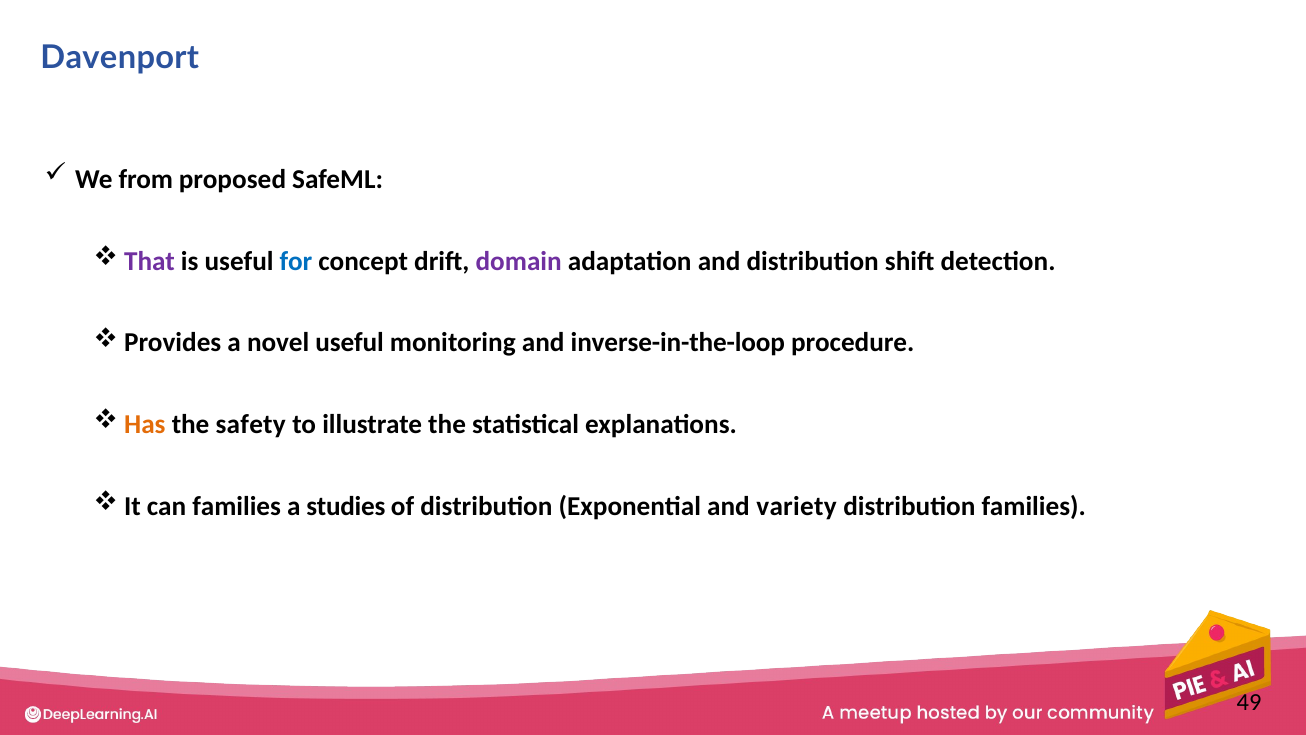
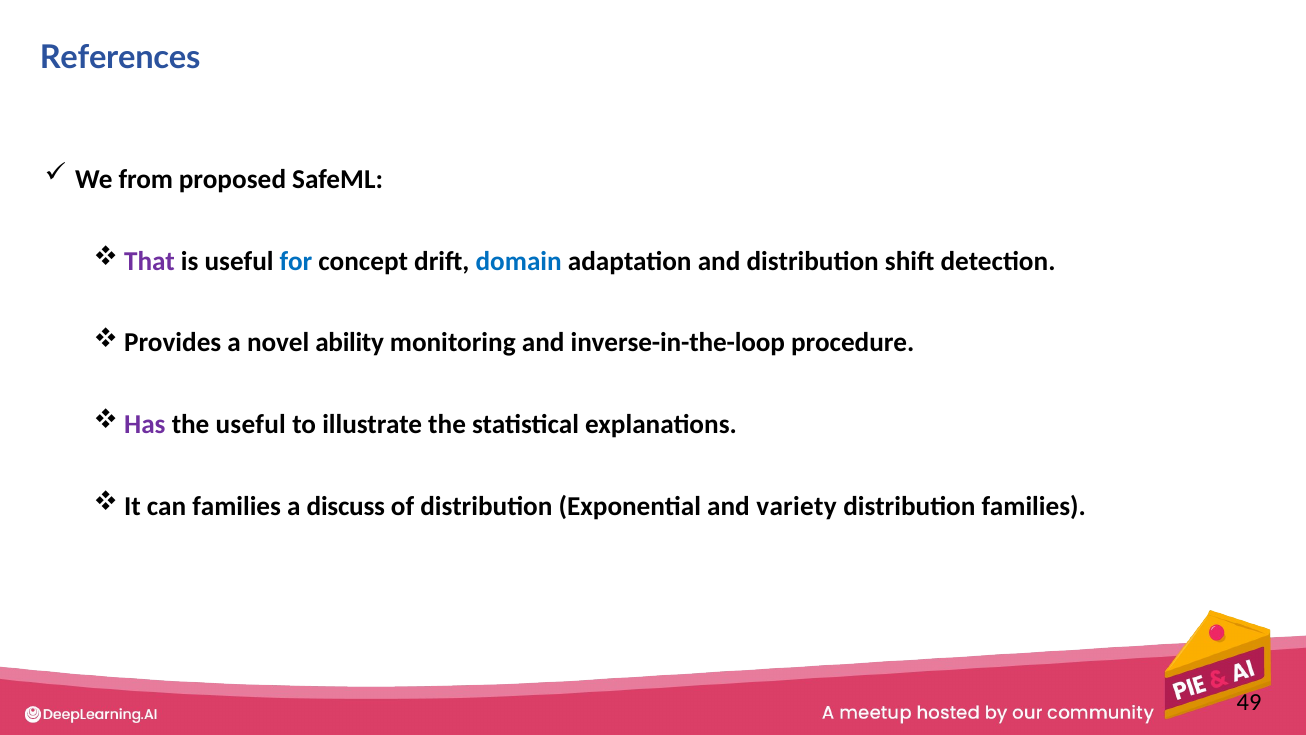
Davenport: Davenport -> References
domain colour: purple -> blue
novel useful: useful -> ability
Has colour: orange -> purple
the safety: safety -> useful
studies: studies -> discuss
